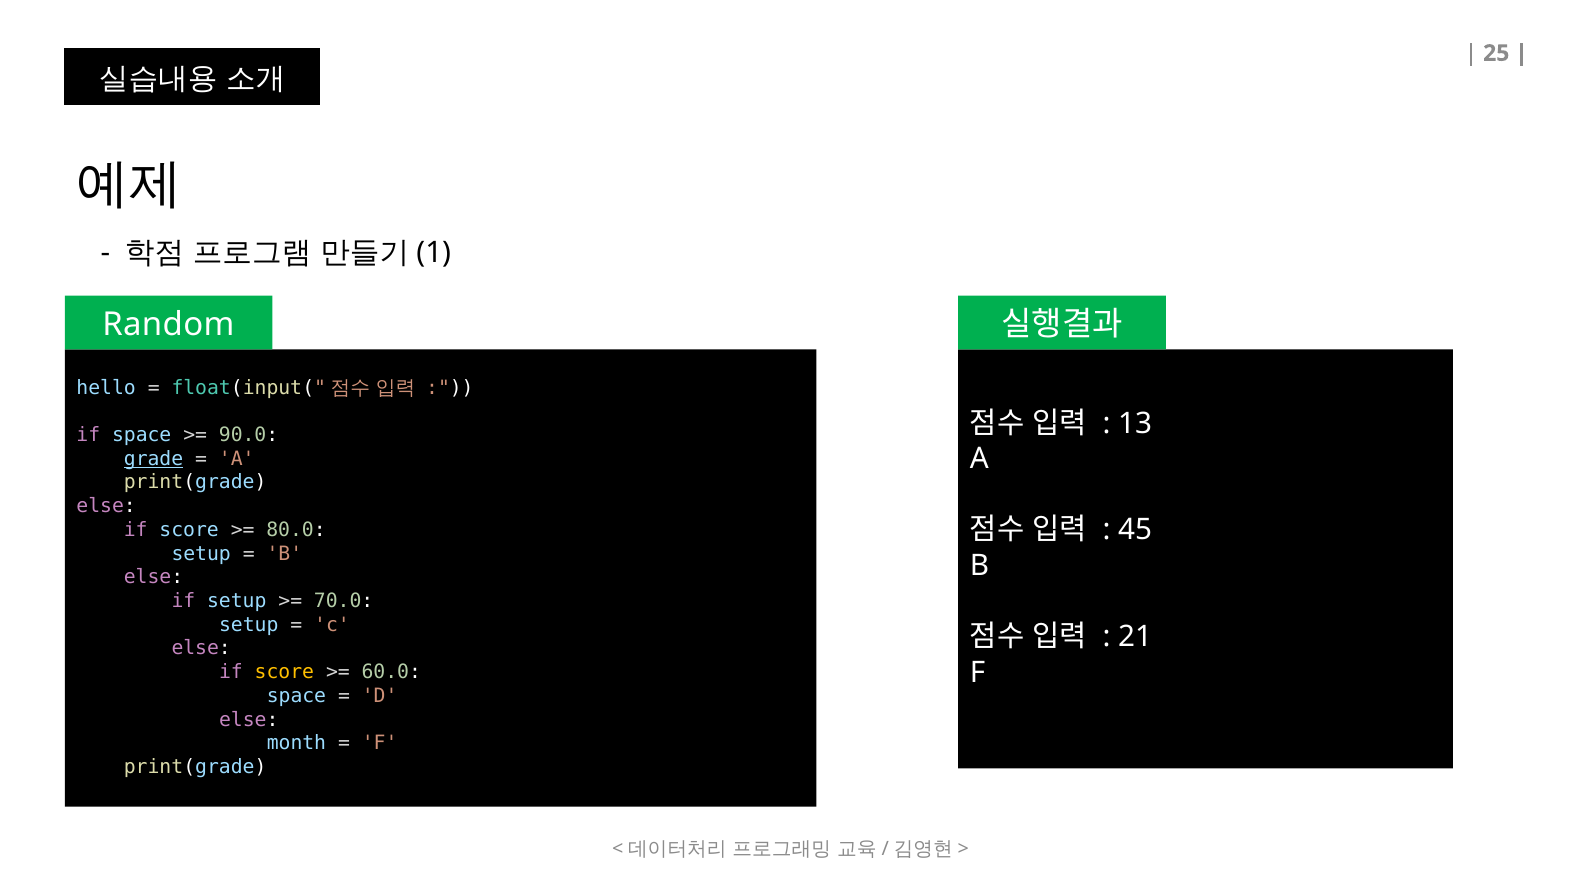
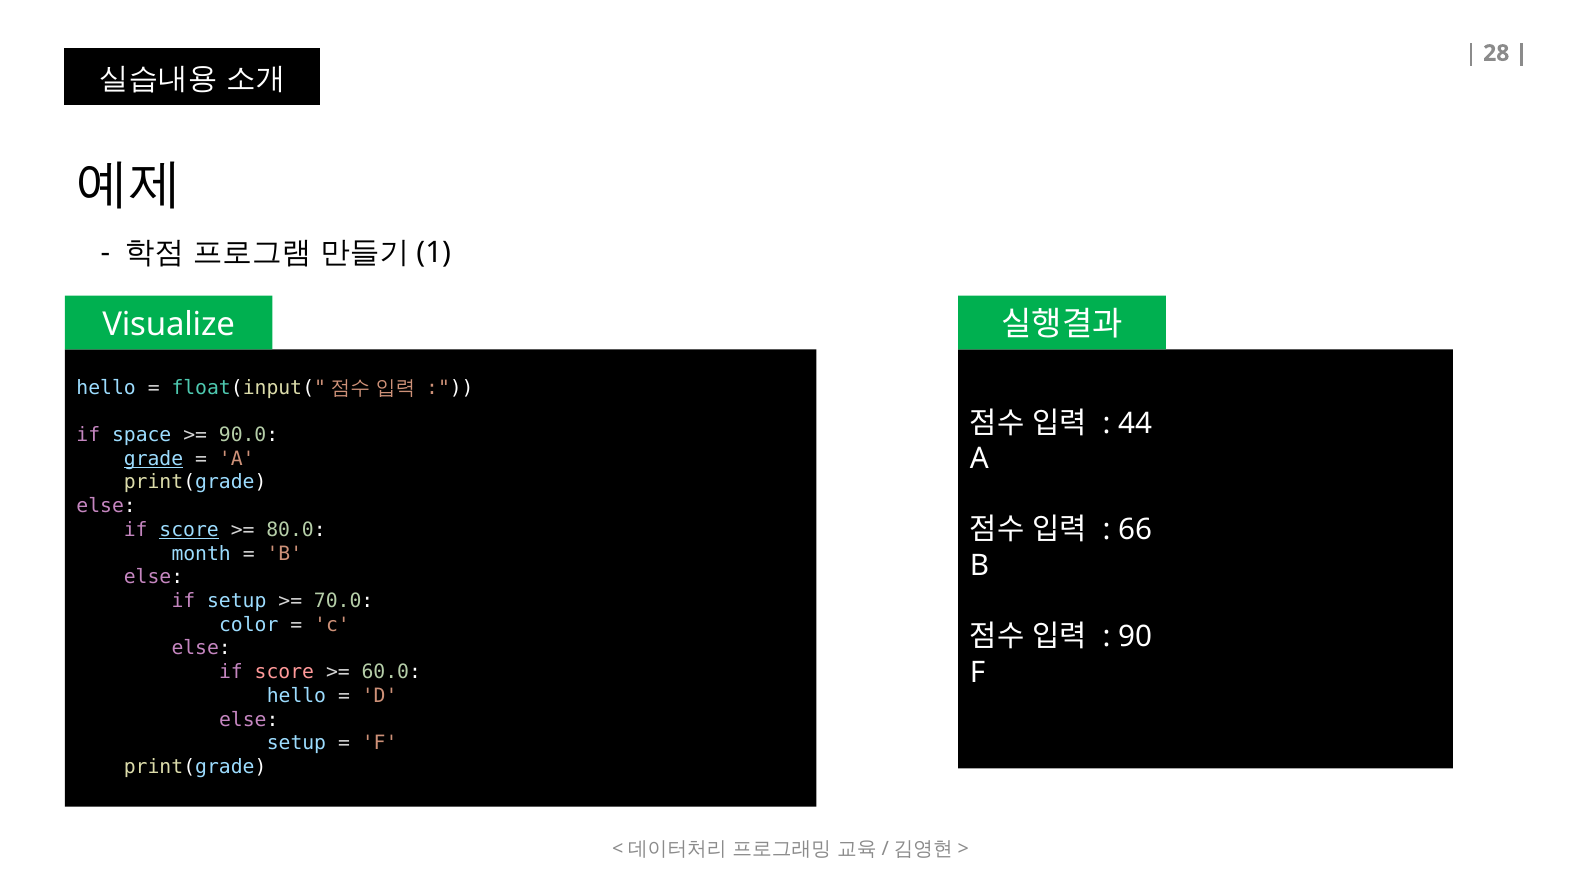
25: 25 -> 28
Random: Random -> Visualize
13: 13 -> 44
45: 45 -> 66
score at (189, 530) underline: none -> present
setup at (201, 554): setup -> month
setup at (249, 625): setup -> color
21: 21 -> 90
score at (284, 672) colour: yellow -> pink
space at (296, 696): space -> hello
month at (296, 743): month -> setup
